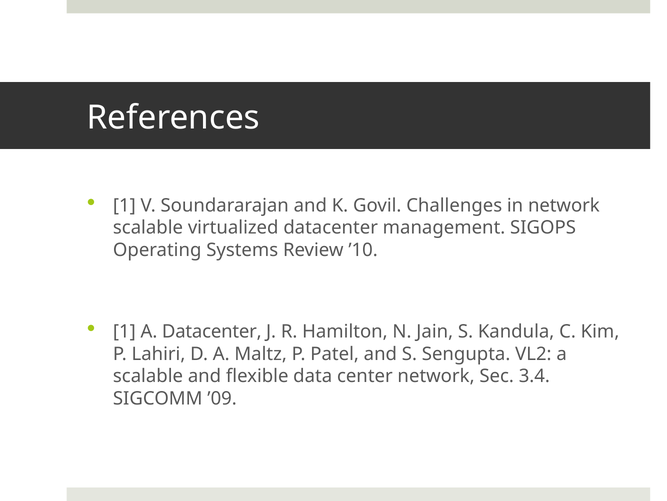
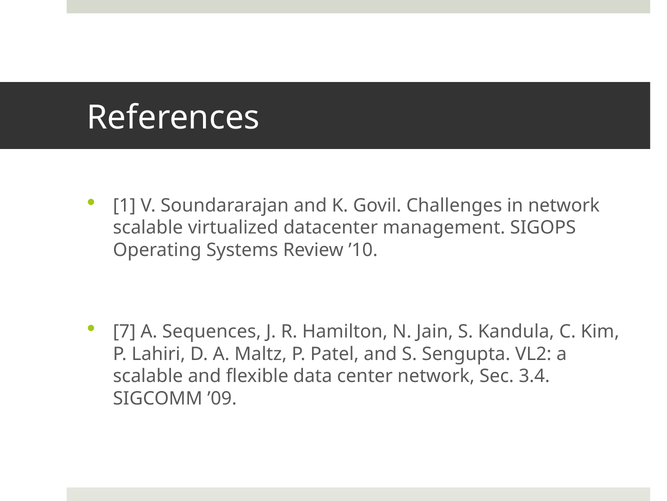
1 at (124, 331): 1 -> 7
A Datacenter: Datacenter -> Sequences
